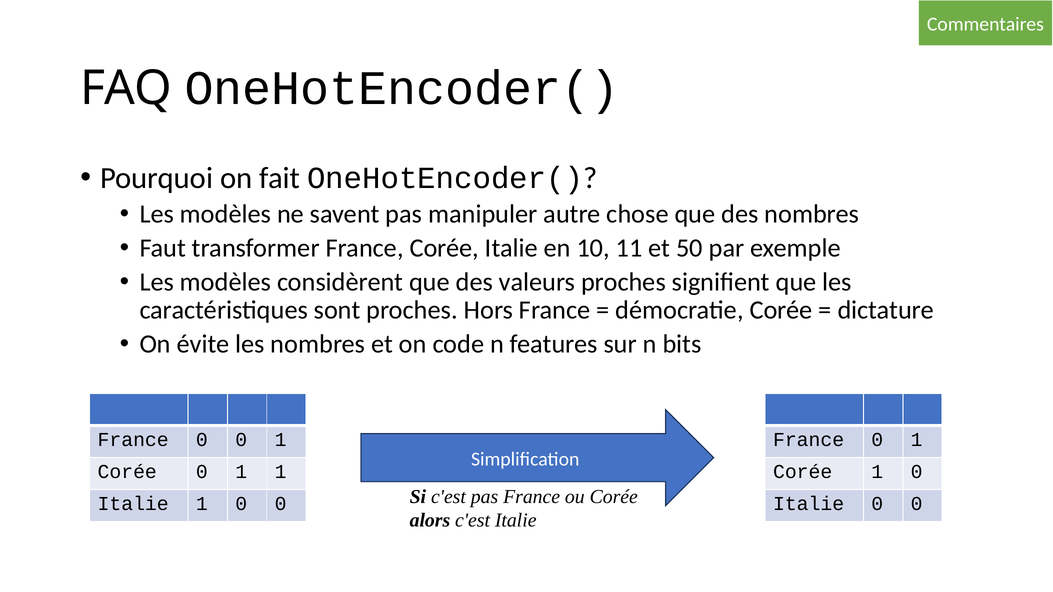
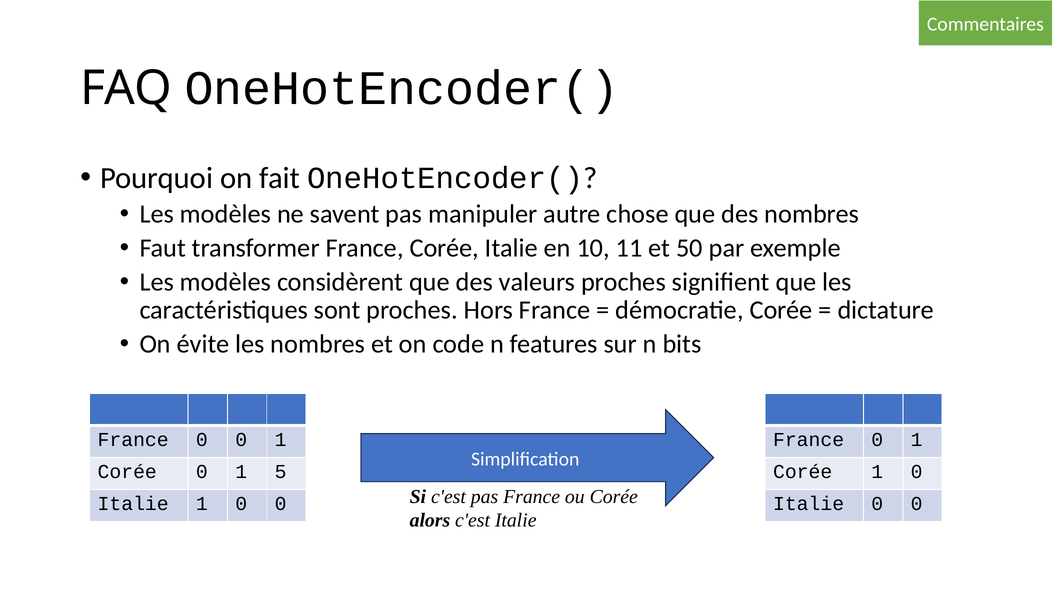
1 1: 1 -> 5
